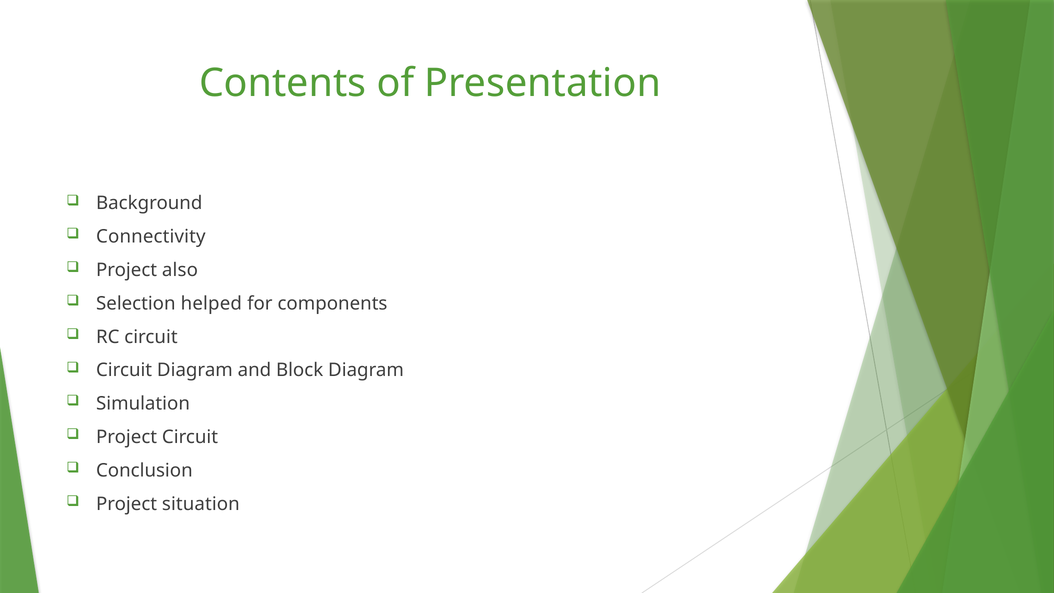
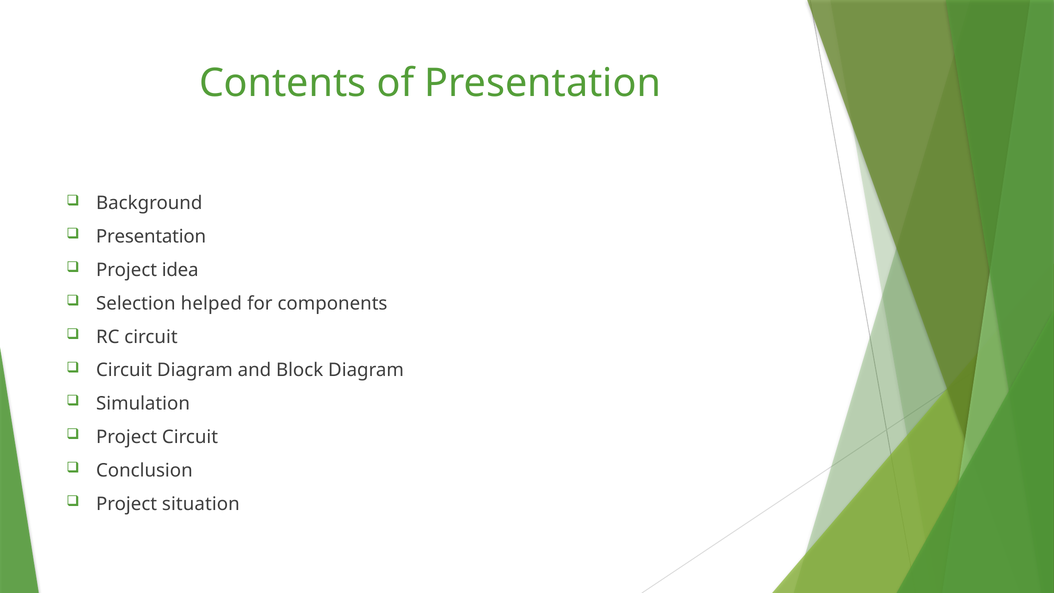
Connectivity at (151, 237): Connectivity -> Presentation
also: also -> idea
